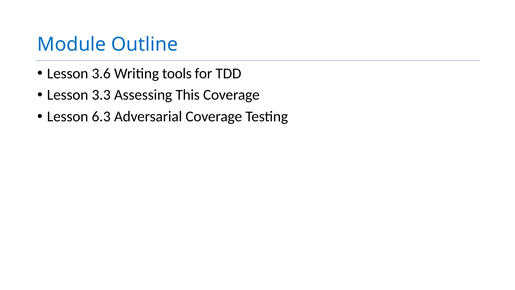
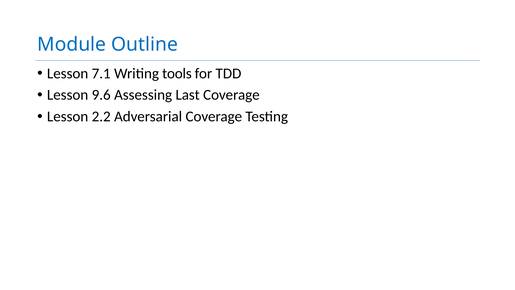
3.6: 3.6 -> 7.1
3.3: 3.3 -> 9.6
This: This -> Last
6.3: 6.3 -> 2.2
